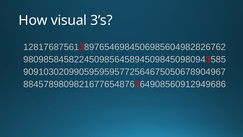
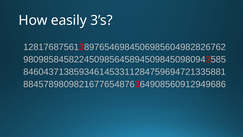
visual: visual -> easily
9091030209905959595772564675050678904967: 9091030209905959595772564675050678904967 -> 8460437138593461453311284759694721335881
